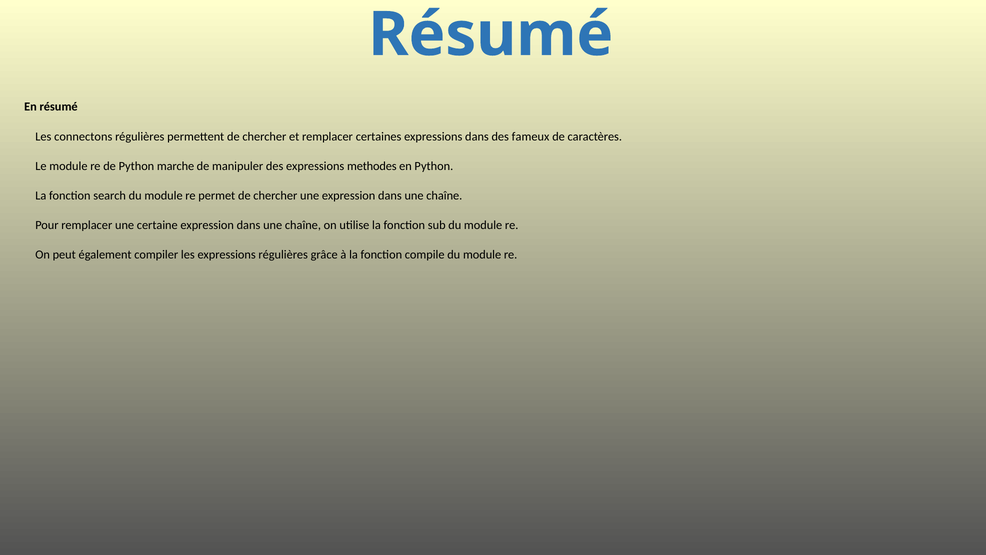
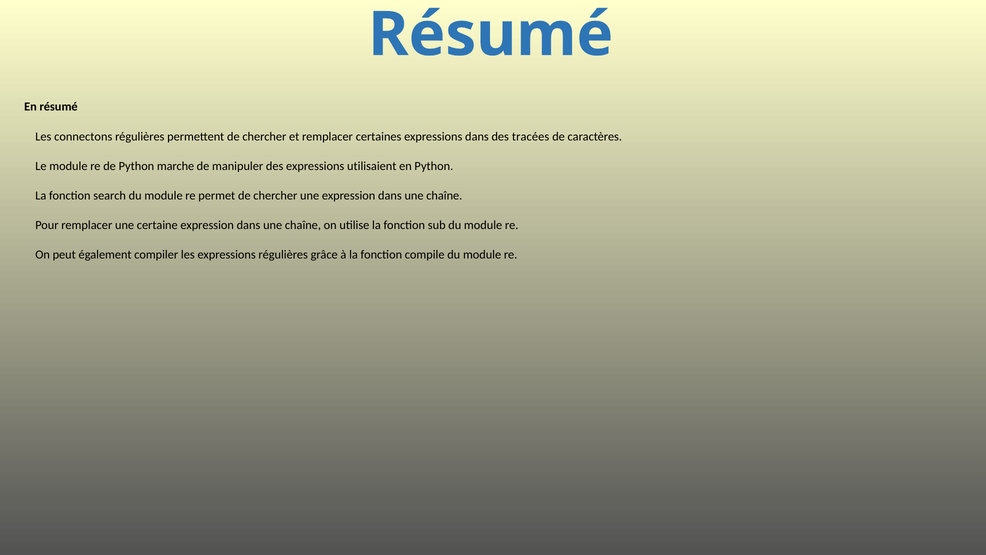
fameux: fameux -> tracées
methodes: methodes -> utilisaient
